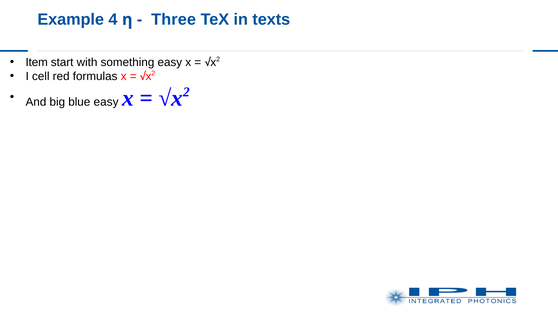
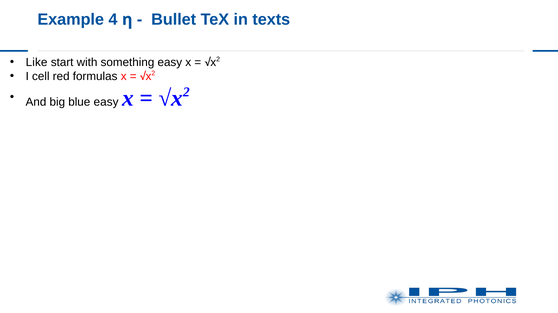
Three: Three -> Bullet
Item: Item -> Like
